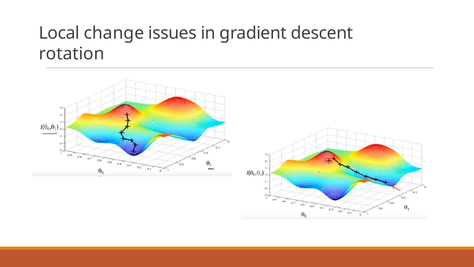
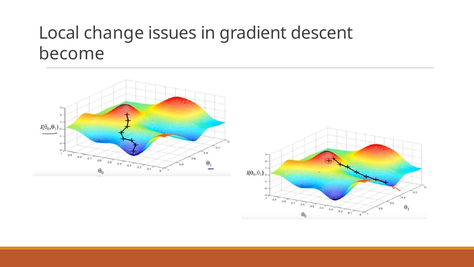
rotation: rotation -> become
